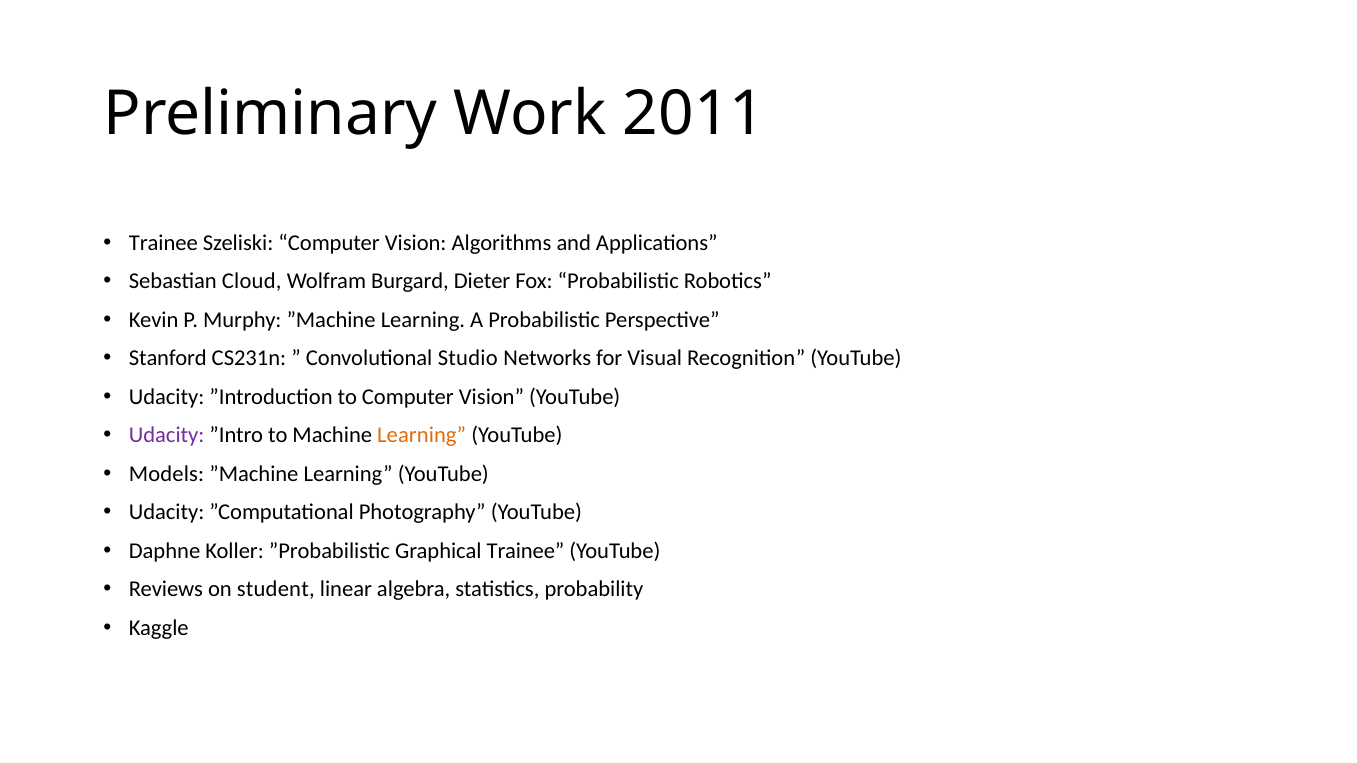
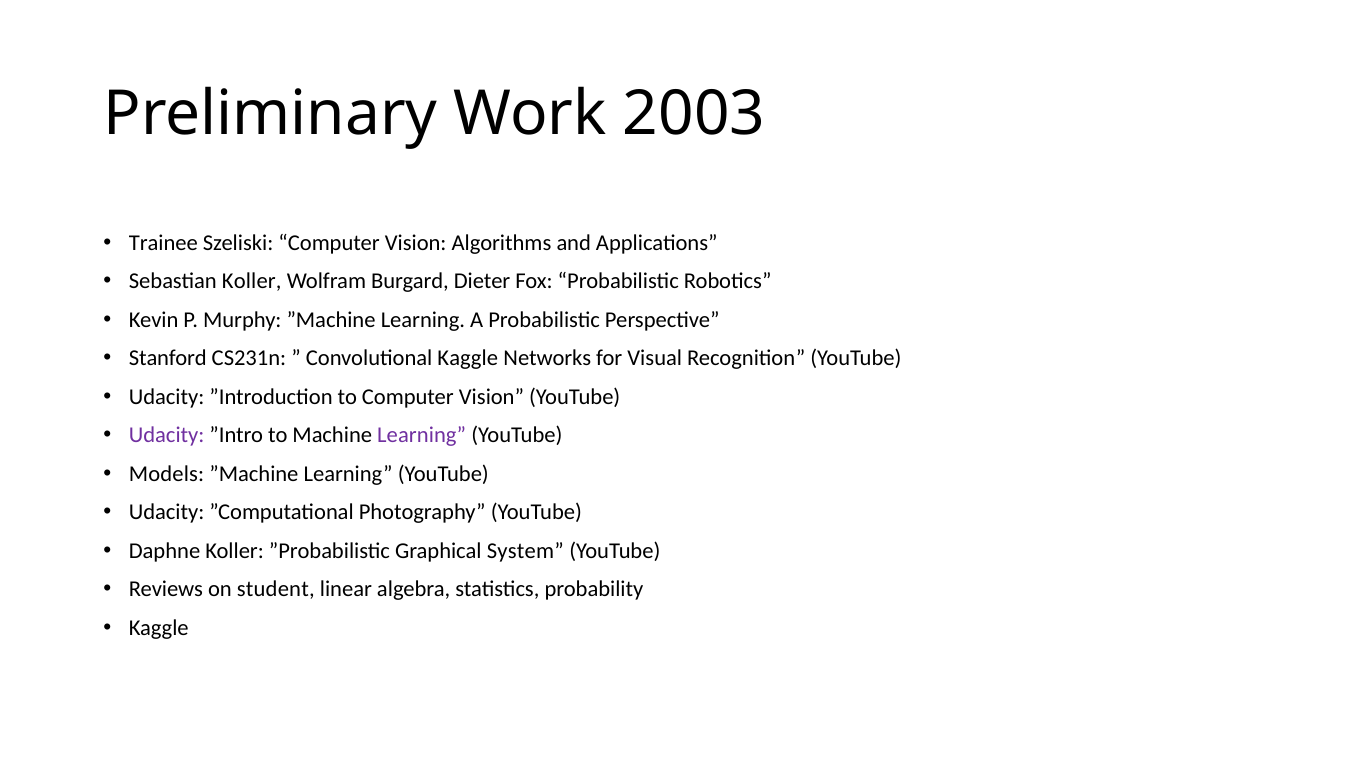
2011: 2011 -> 2003
Sebastian Cloud: Cloud -> Koller
Convolutional Studio: Studio -> Kaggle
Learning at (422, 435) colour: orange -> purple
Graphical Trainee: Trainee -> System
